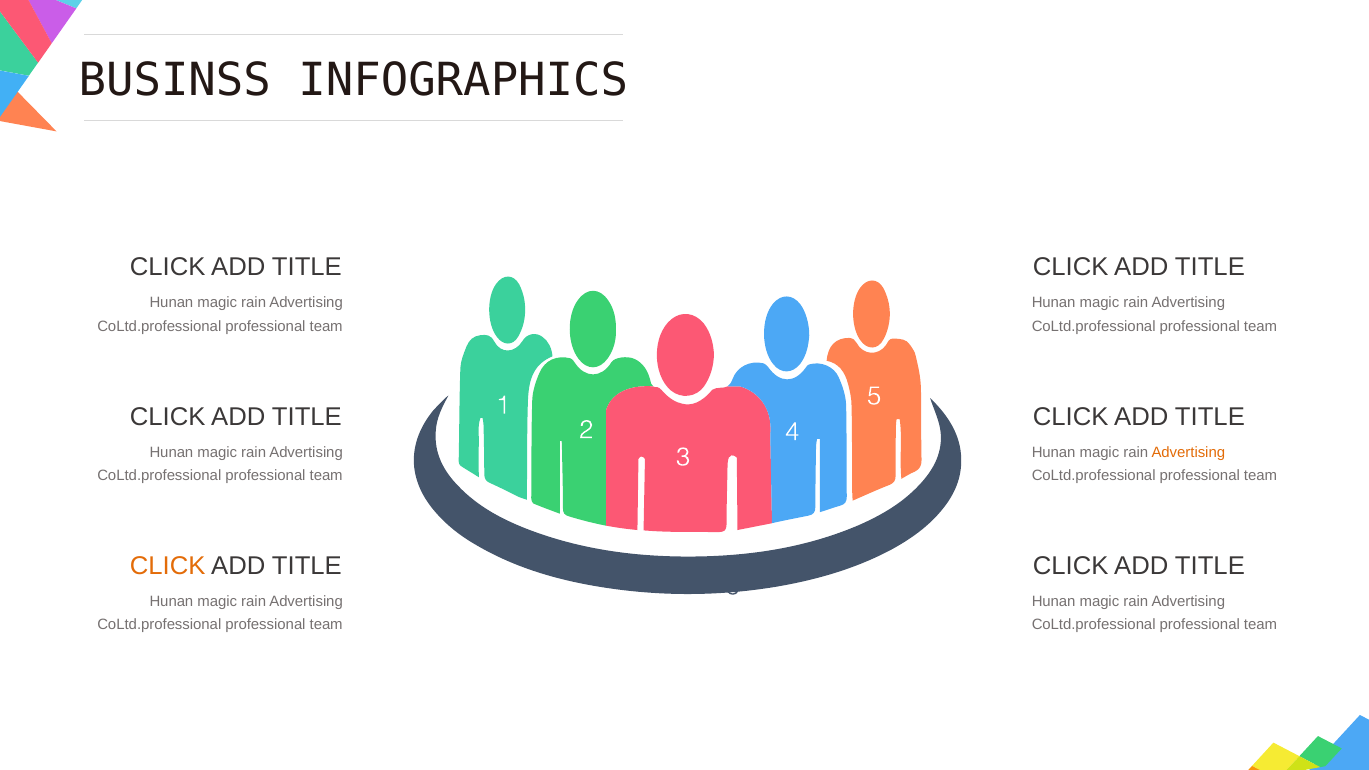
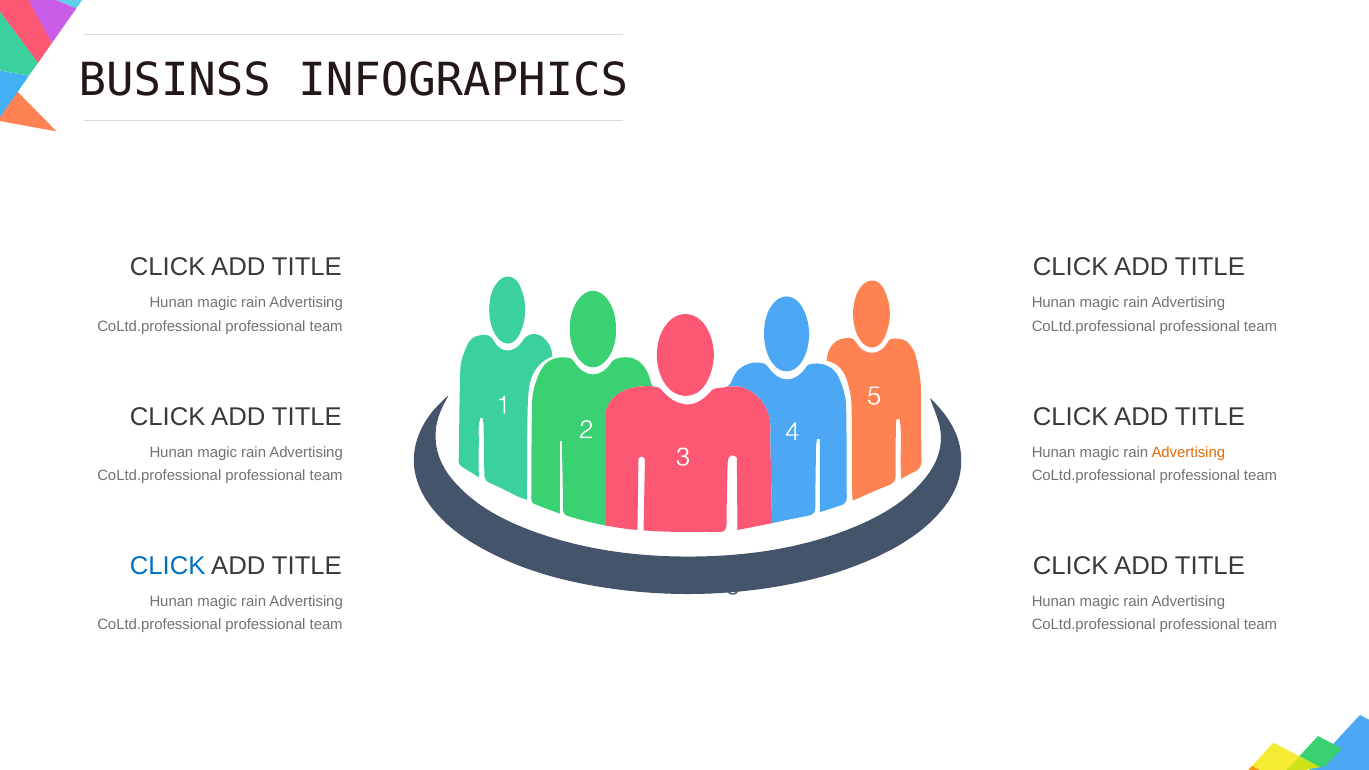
CLICK at (168, 566) colour: orange -> blue
